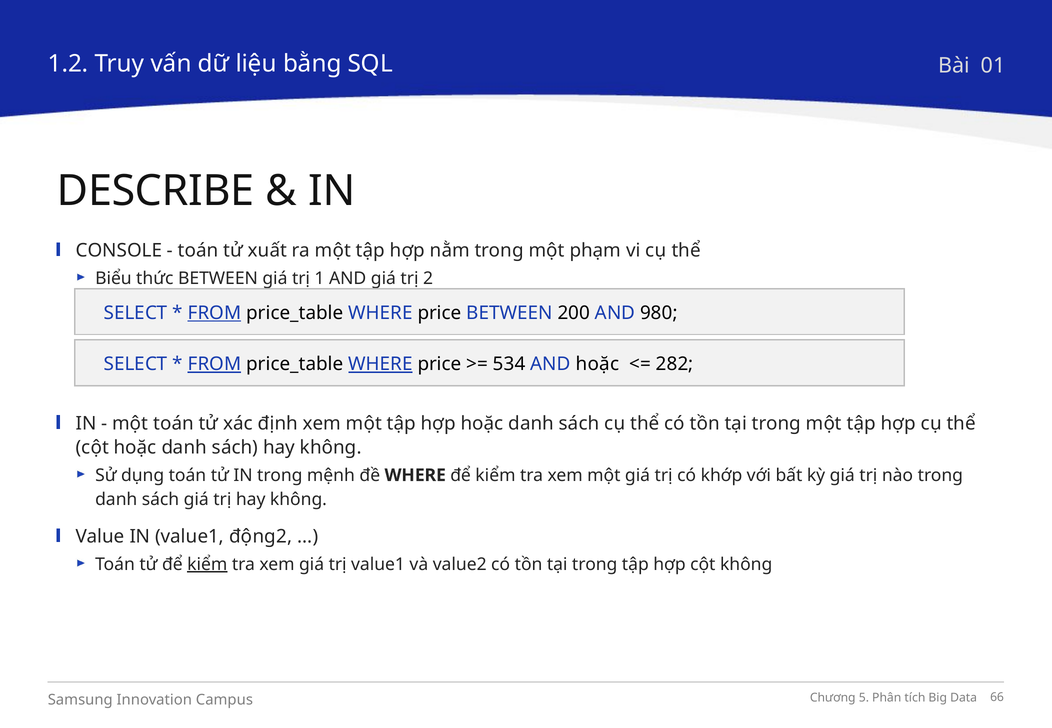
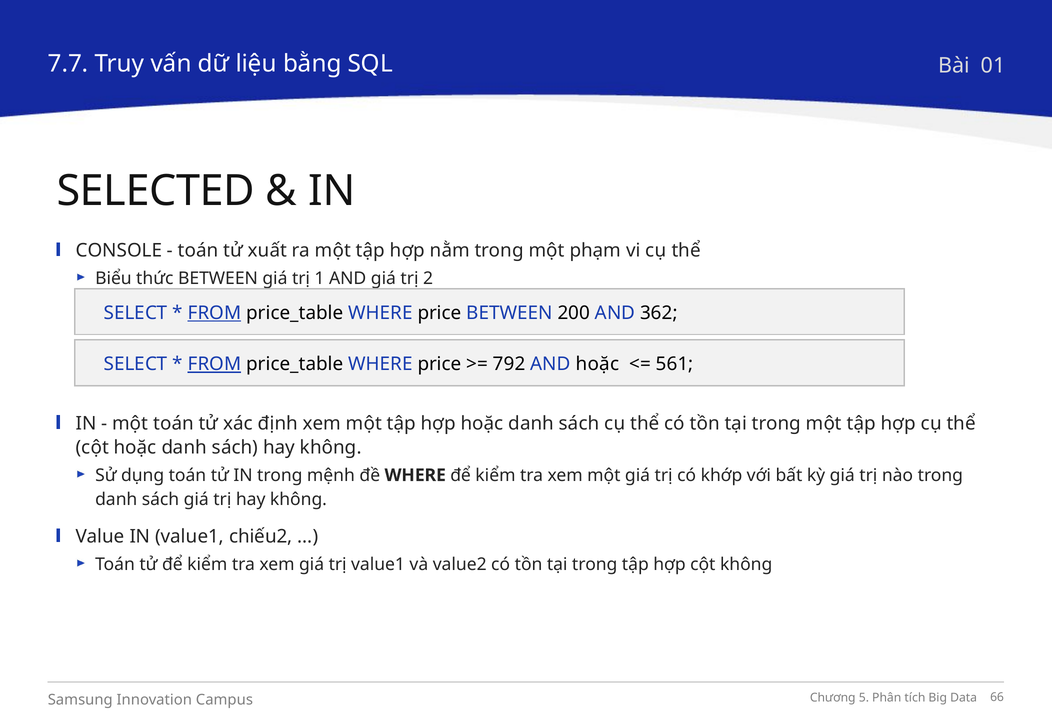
1.2: 1.2 -> 7.7
DESCRIBE: DESCRIBE -> SELECTED
980: 980 -> 362
WHERE at (380, 364) underline: present -> none
534: 534 -> 792
282: 282 -> 561
động2: động2 -> chiếu2
kiểm at (207, 564) underline: present -> none
